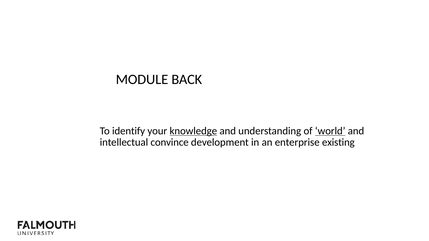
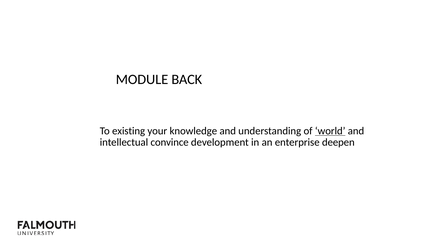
identify: identify -> existing
knowledge underline: present -> none
existing: existing -> deepen
